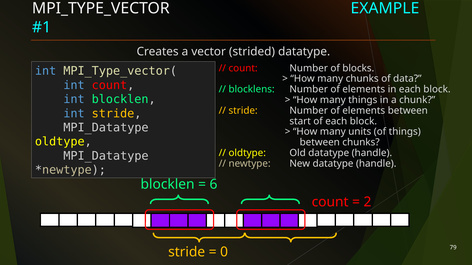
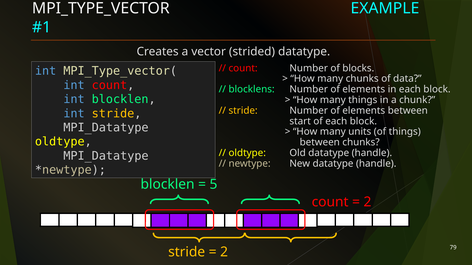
6: 6 -> 5
0 at (224, 253): 0 -> 2
